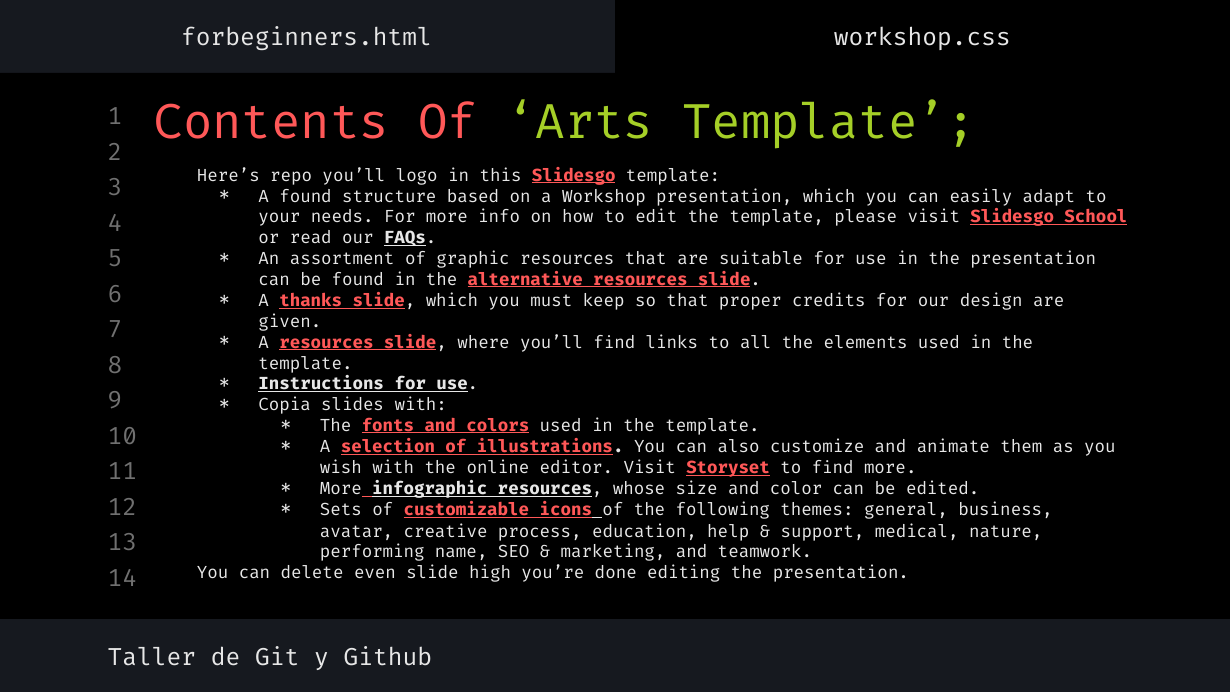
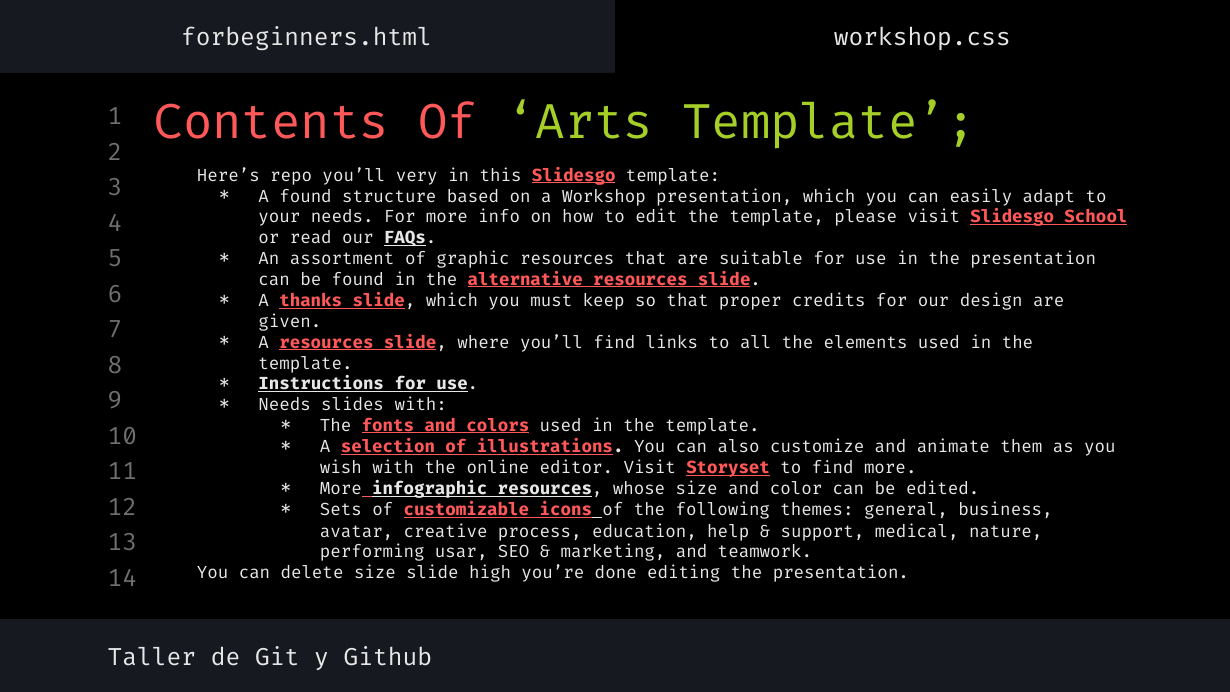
logo: logo -> very
Copia at (285, 405): Copia -> Needs
name: name -> usar
delete even: even -> size
